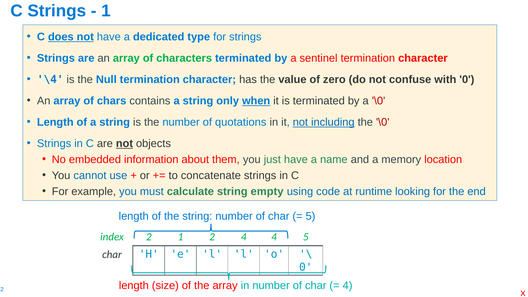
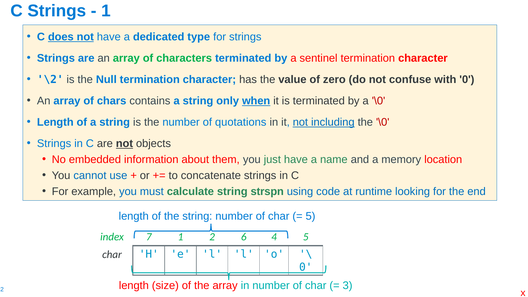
\4: \4 -> \2
empty: empty -> strspn
index 2: 2 -> 7
2 4: 4 -> 6
4 at (348, 286): 4 -> 3
